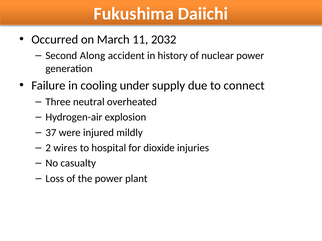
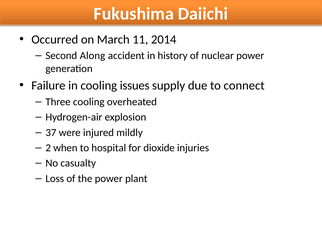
2032: 2032 -> 2014
under: under -> issues
Three neutral: neutral -> cooling
wires: wires -> when
